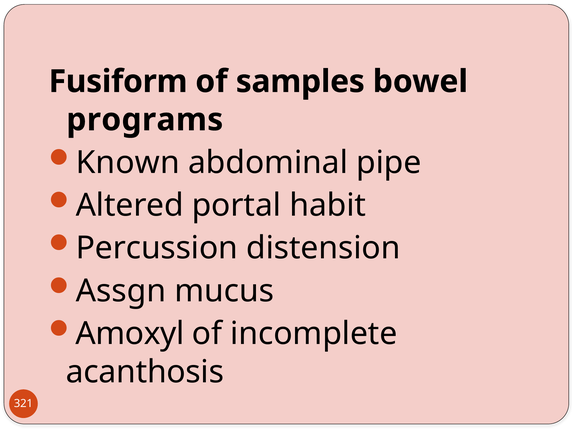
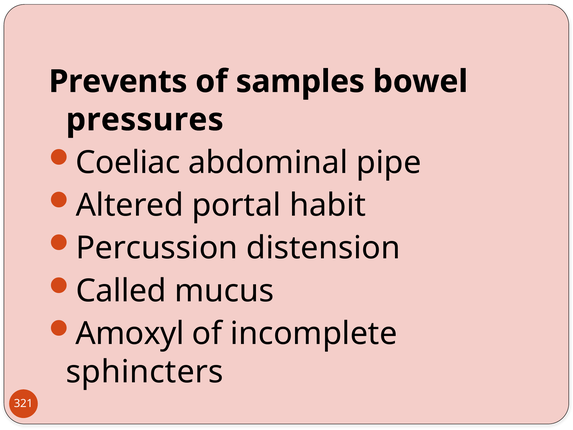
Fusiform: Fusiform -> Prevents
programs: programs -> pressures
Known: Known -> Coeliac
Assgn: Assgn -> Called
acanthosis: acanthosis -> sphincters
